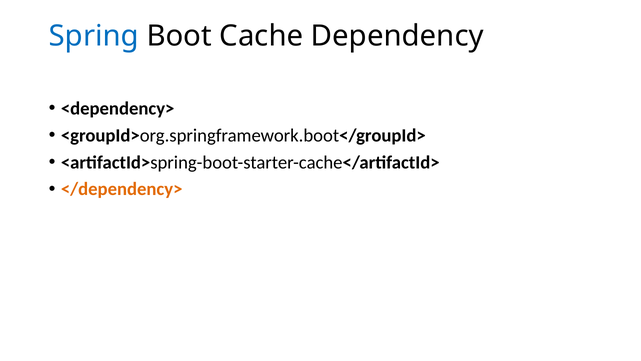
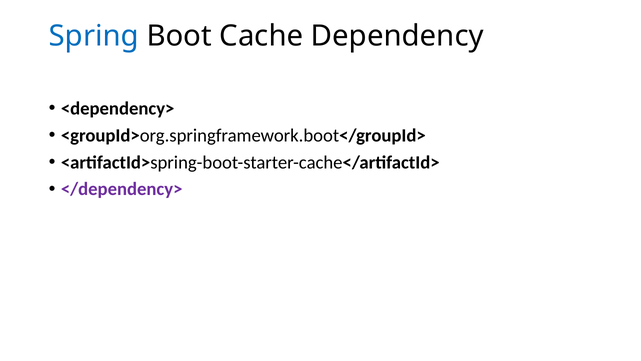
</dependency> colour: orange -> purple
